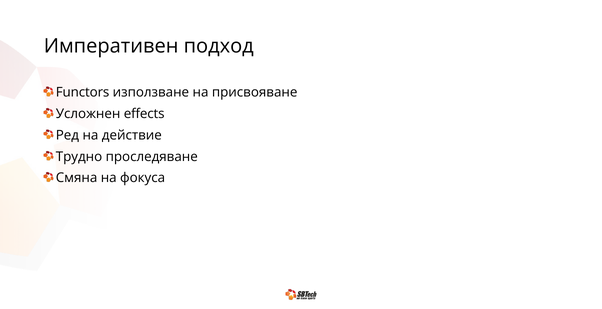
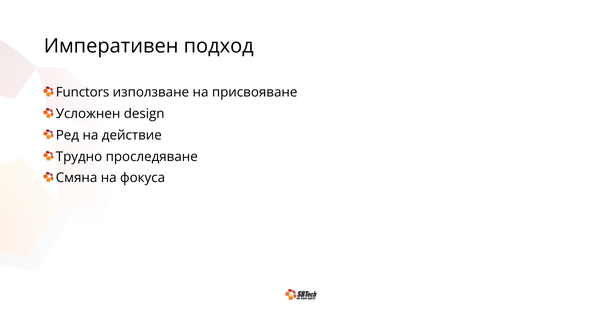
effects: effects -> design
